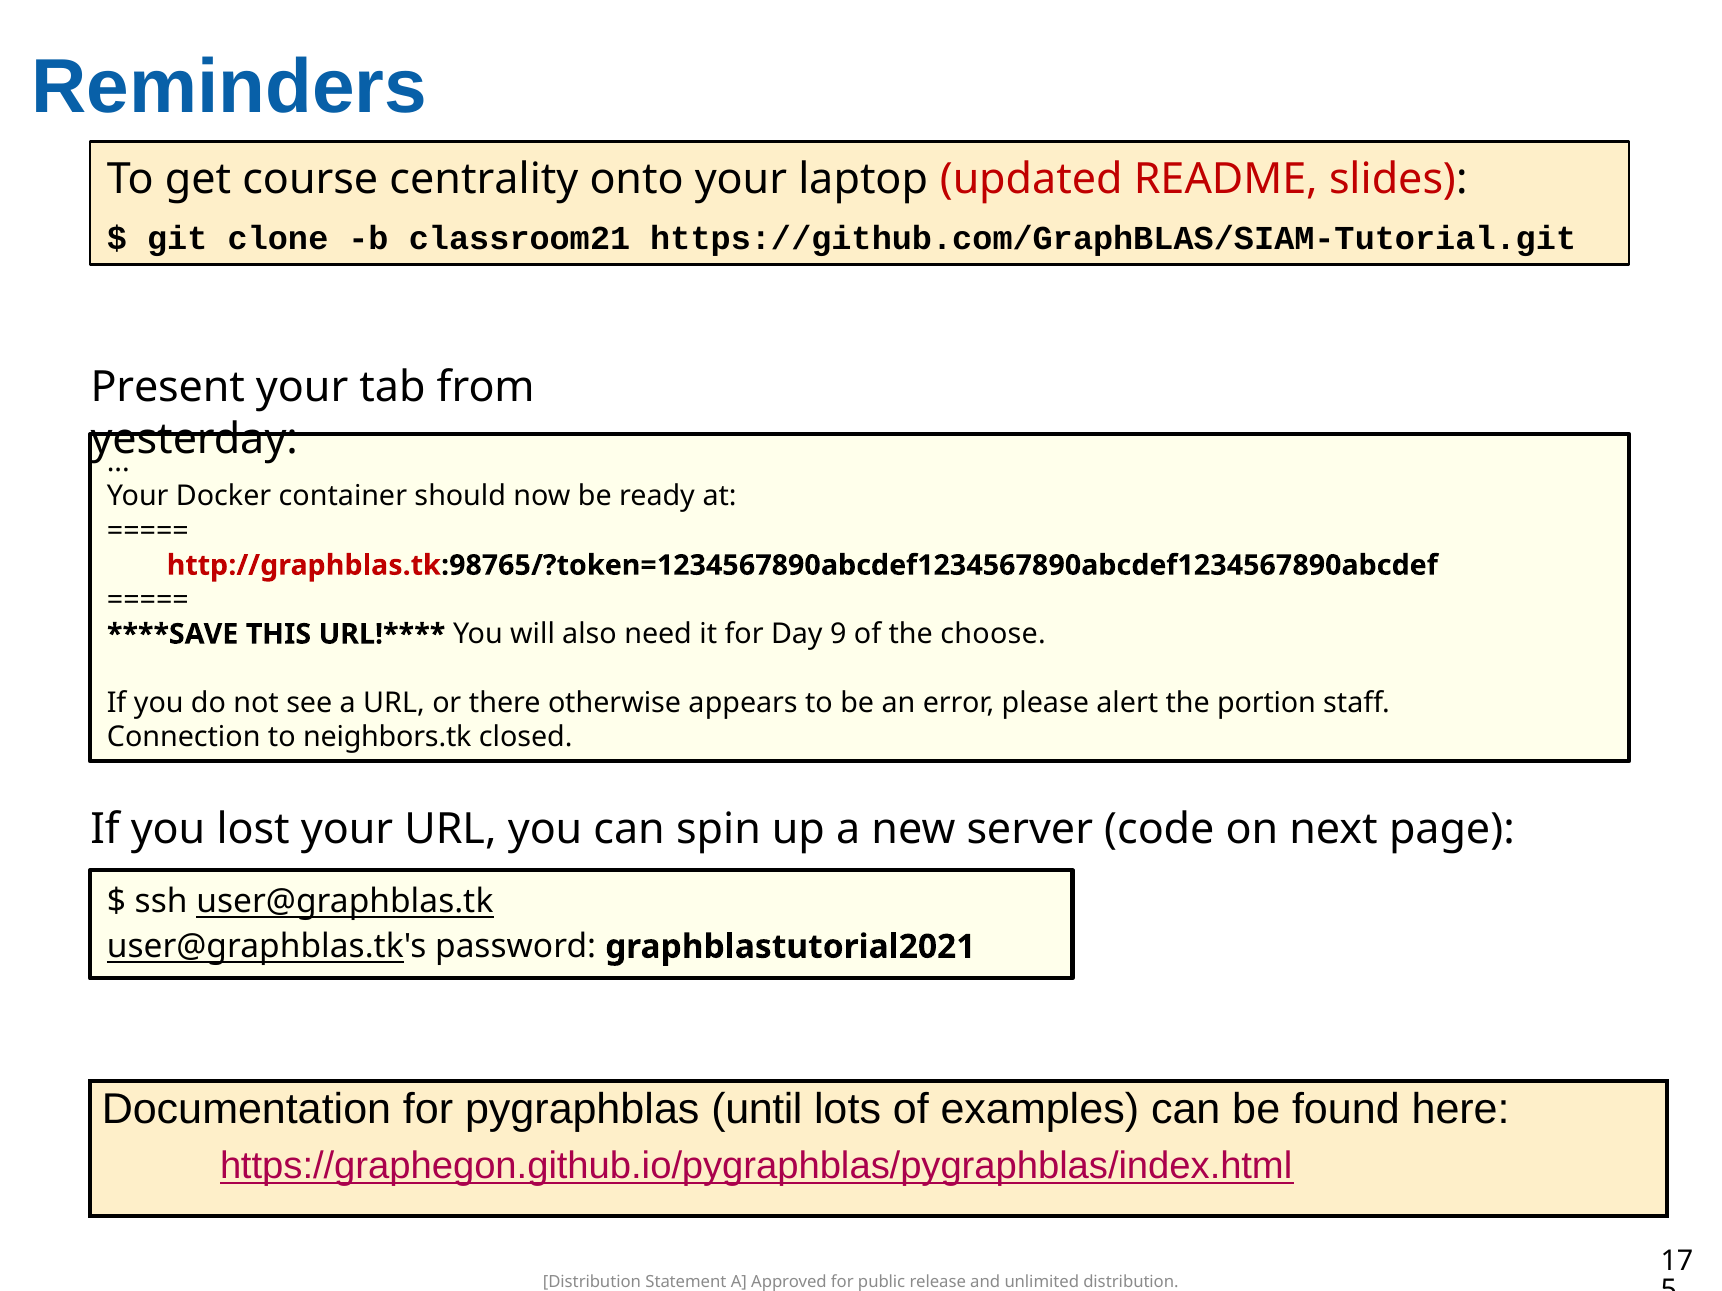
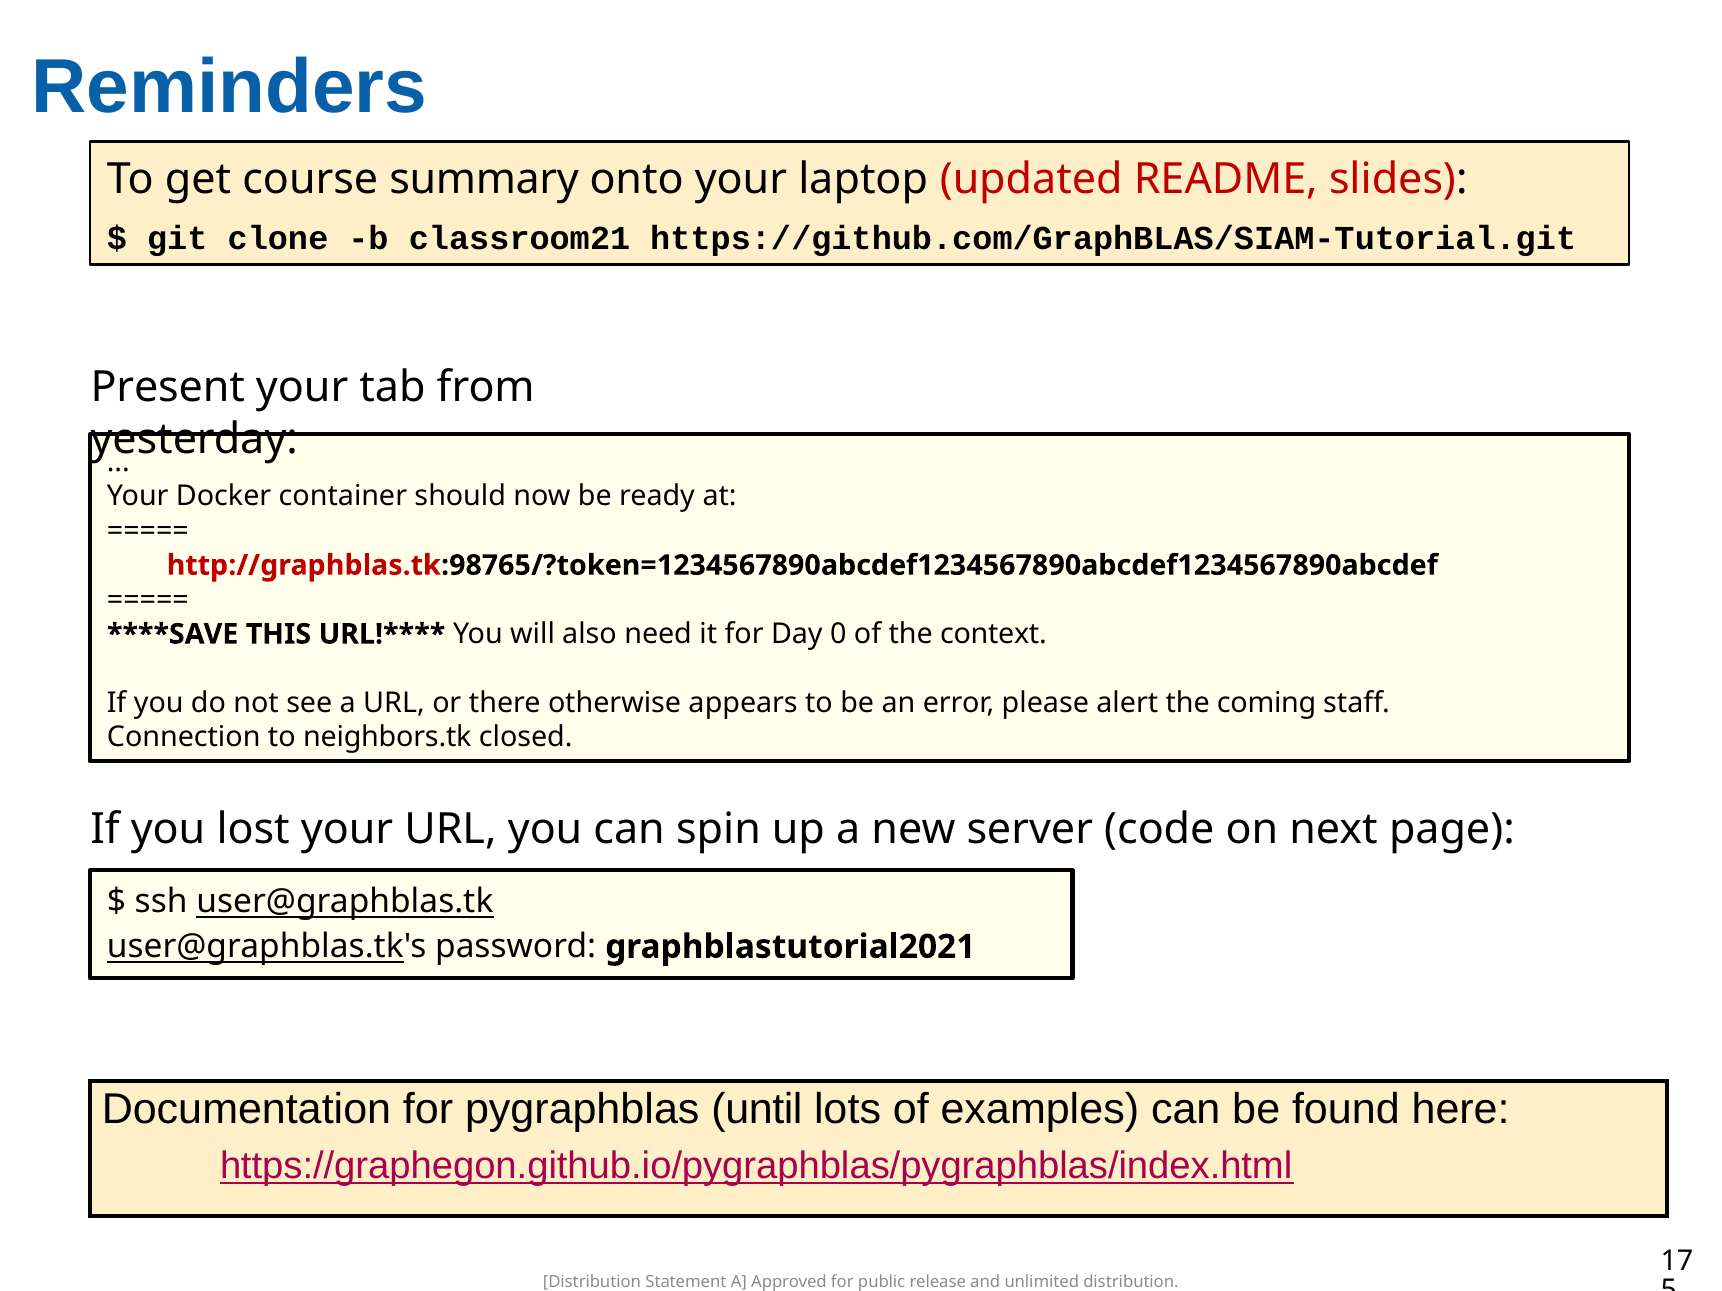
centrality: centrality -> summary
9: 9 -> 0
choose: choose -> context
portion: portion -> coming
